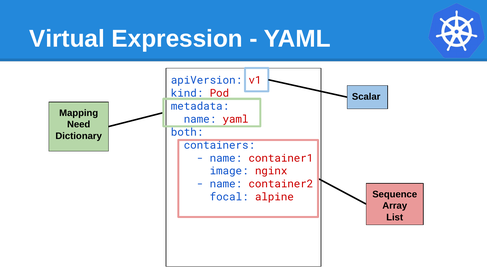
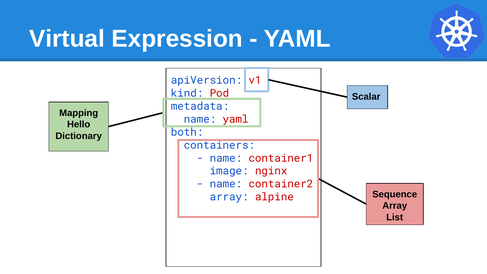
Need: Need -> Hello
focal at (229, 197): focal -> array
